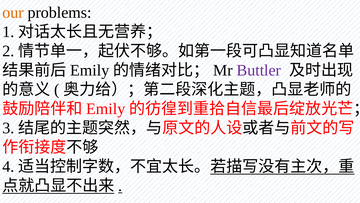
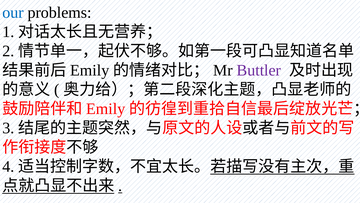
our colour: orange -> blue
